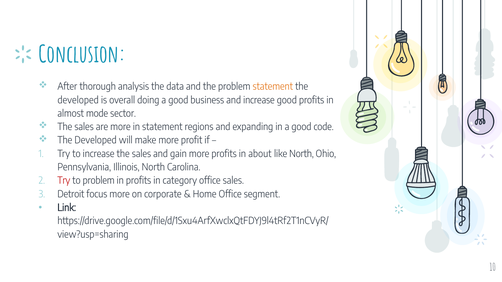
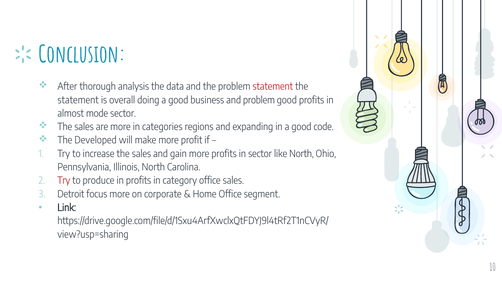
statement at (273, 87) colour: orange -> red
developed at (78, 100): developed -> statement
and increase: increase -> problem
in statement: statement -> categories
in about: about -> sector
to problem: problem -> produce
